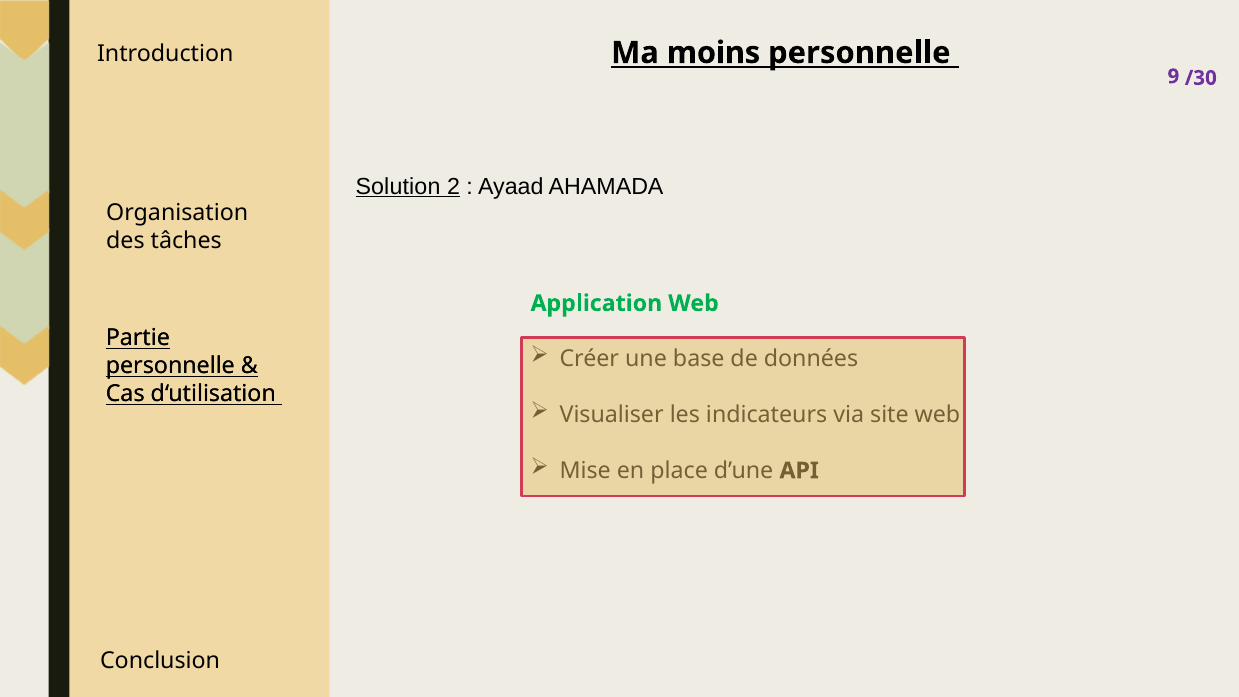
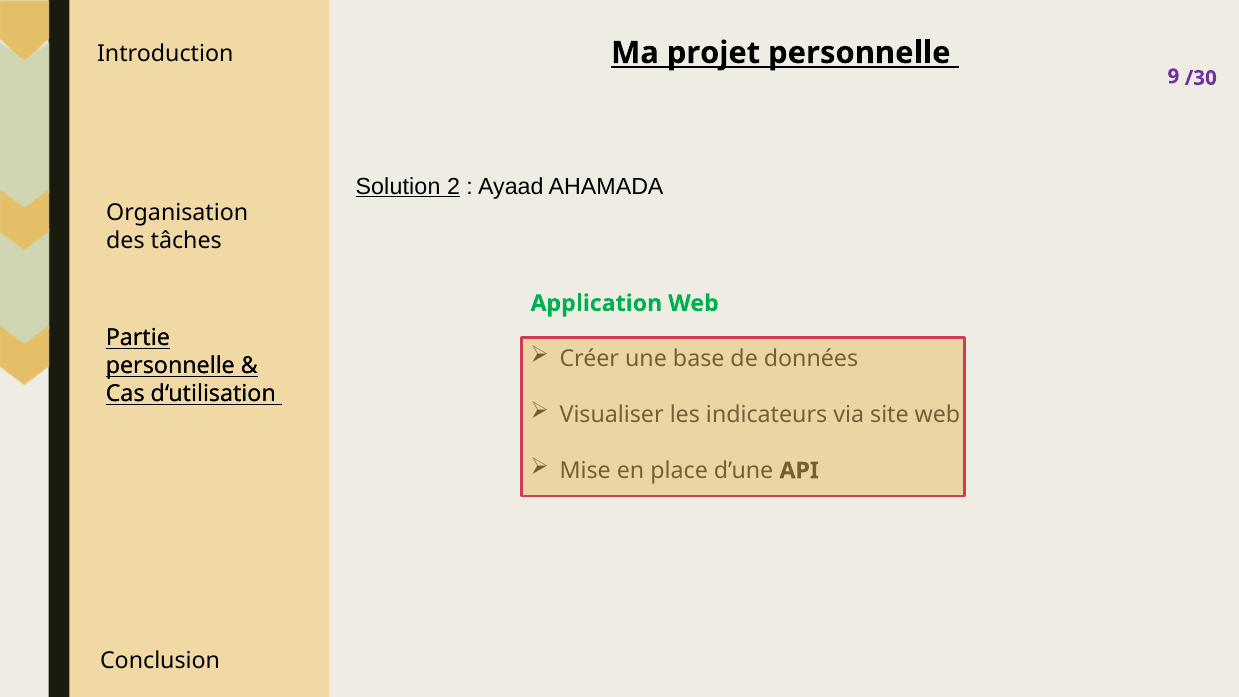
moins: moins -> projet
